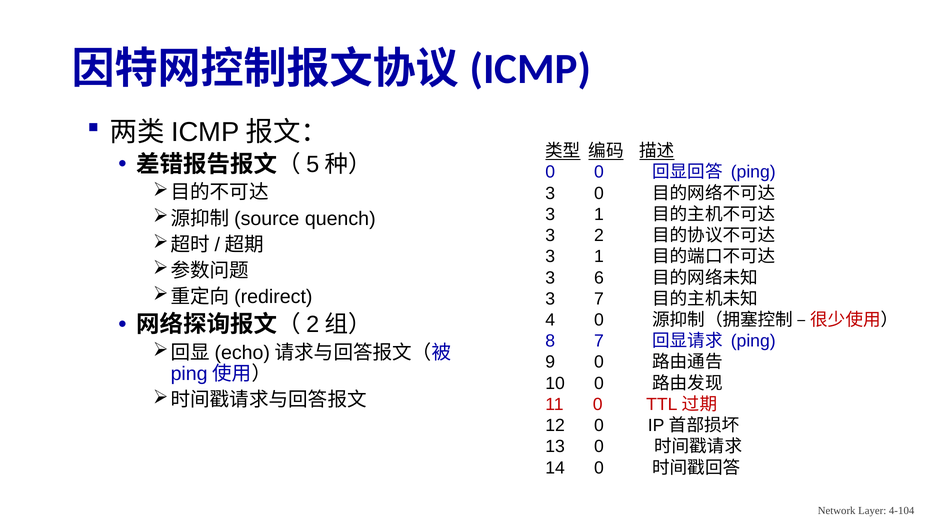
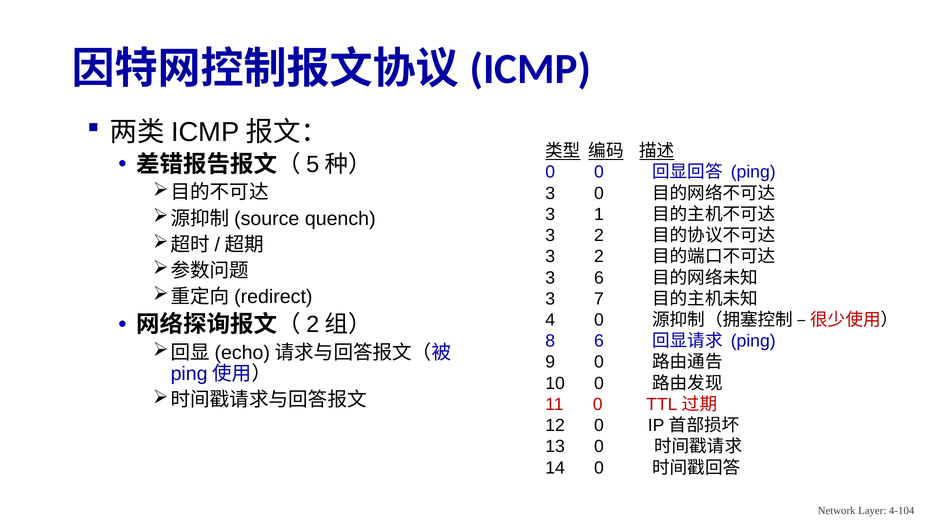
1 at (599, 257): 1 -> 2
8 7: 7 -> 6
